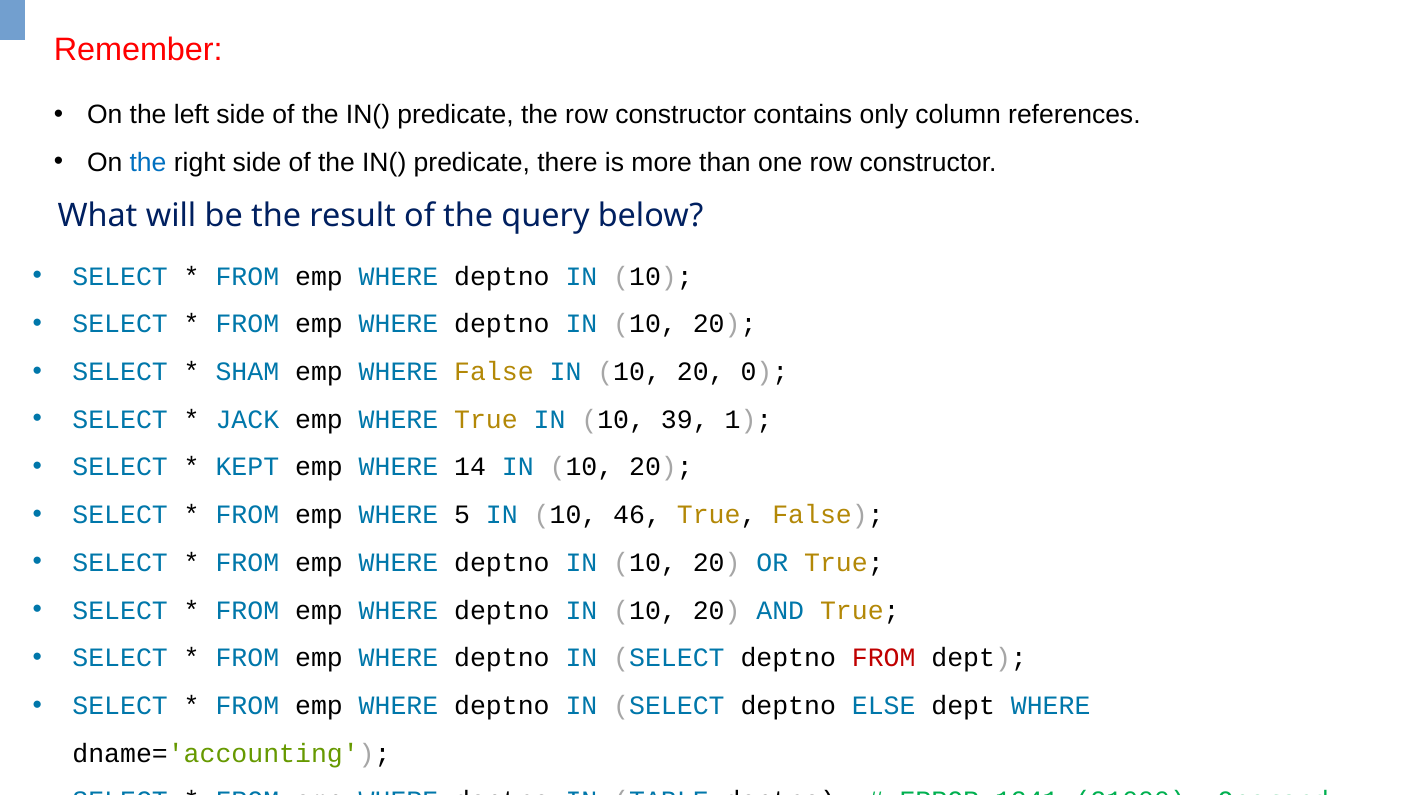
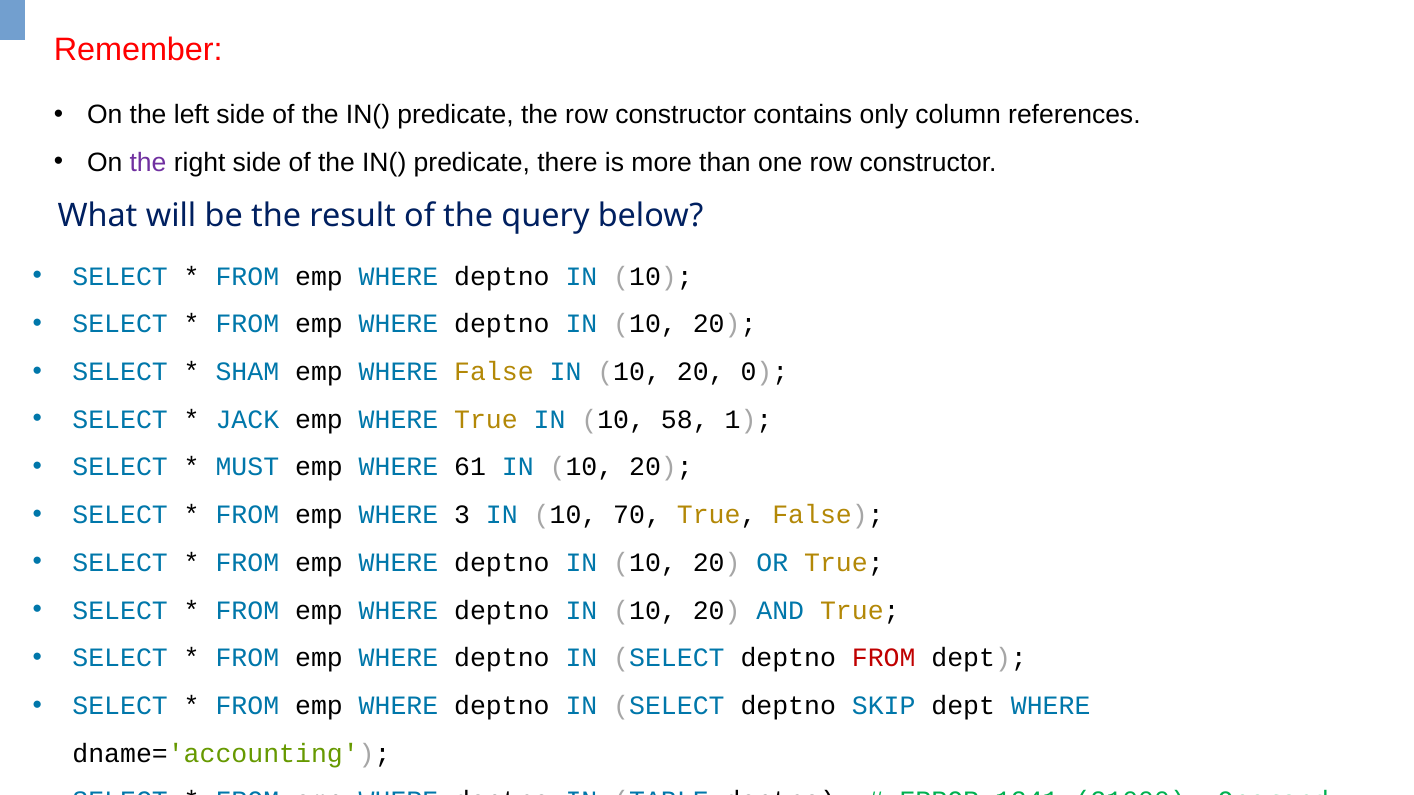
the at (148, 163) colour: blue -> purple
39: 39 -> 58
KEPT: KEPT -> MUST
14: 14 -> 61
5: 5 -> 3
46: 46 -> 70
ELSE: ELSE -> SKIP
